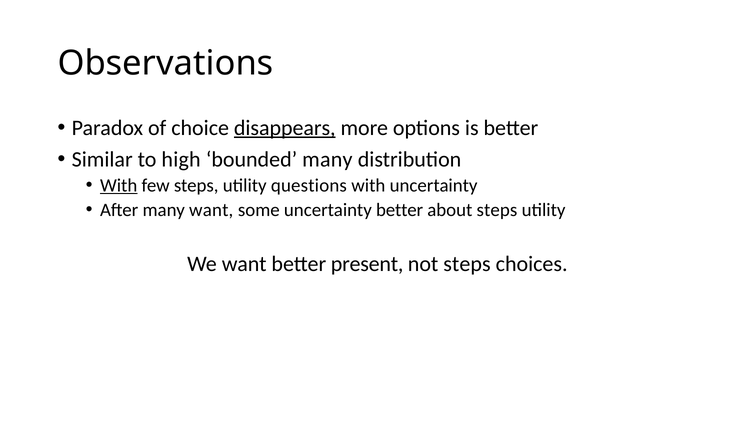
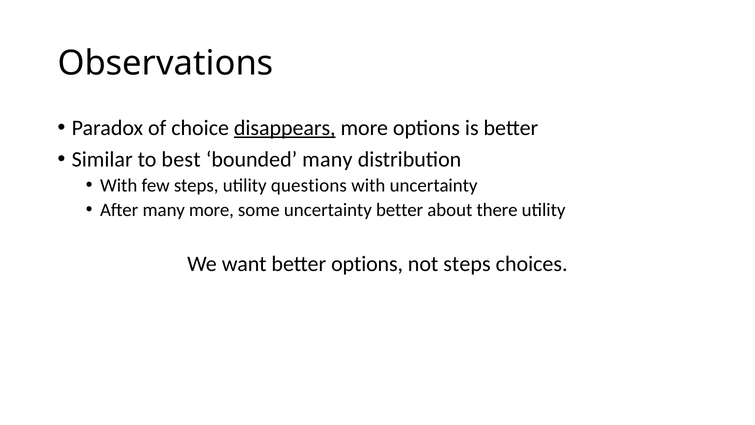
high: high -> best
With at (119, 185) underline: present -> none
many want: want -> more
about steps: steps -> there
better present: present -> options
